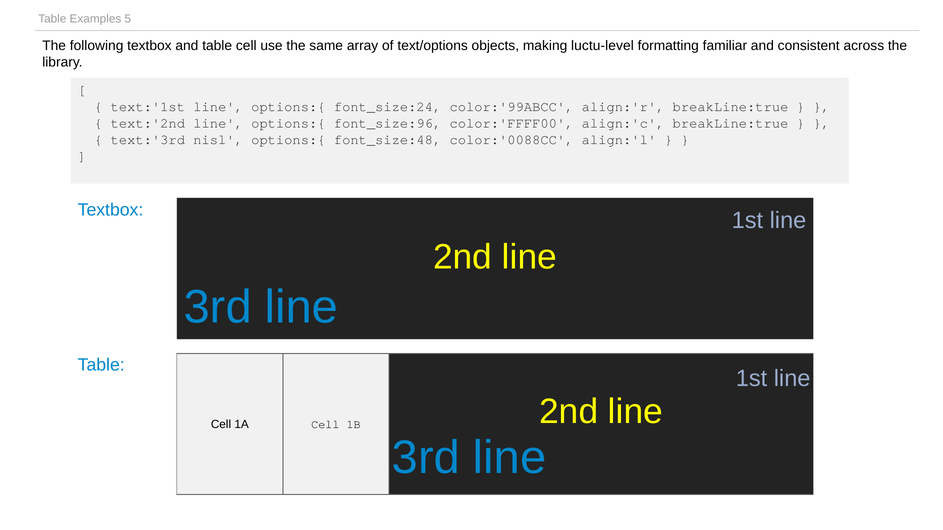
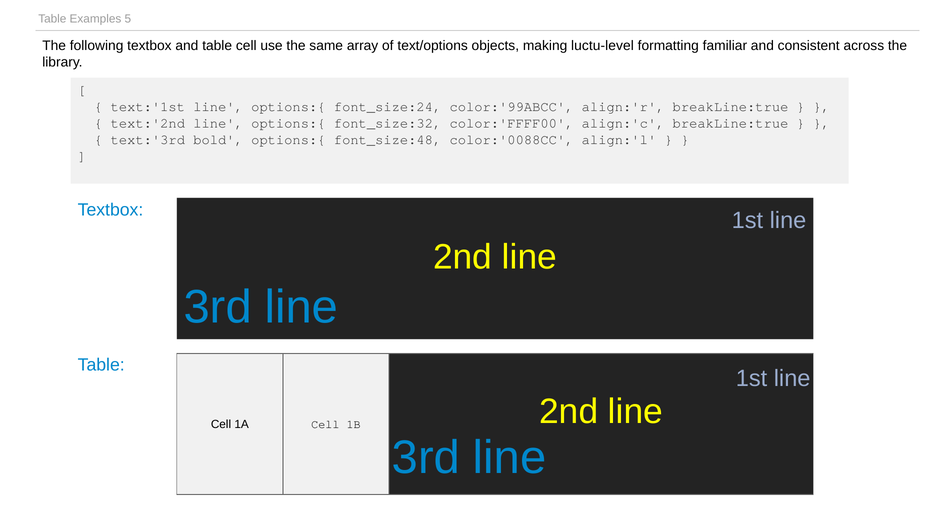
font_size:96: font_size:96 -> font_size:32
nisl: nisl -> bold
